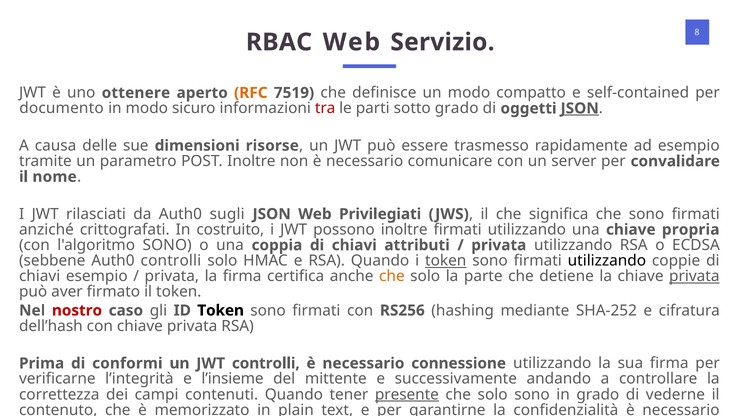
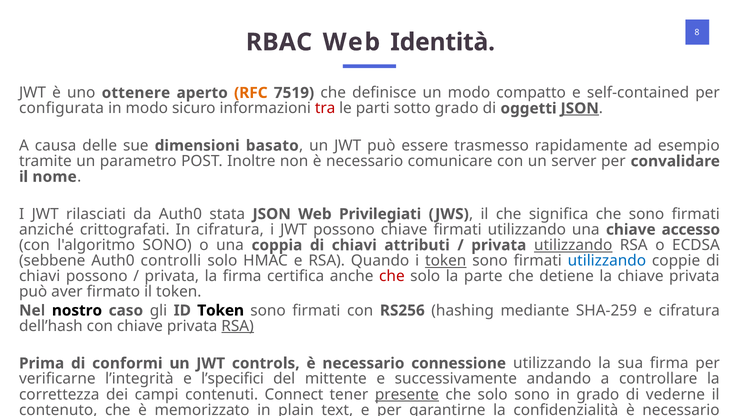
Servizio: Servizio -> Identità
documento: documento -> configurata
risorse: risorse -> basato
sugli: sugli -> stata
In costruito: costruito -> cifratura
possono inoltre: inoltre -> chiave
propria: propria -> accesso
utilizzando at (573, 245) underline: none -> present
utilizzando at (607, 261) colour: black -> blue
chiavi esempio: esempio -> possono
che at (392, 276) colour: orange -> red
privata at (694, 276) underline: present -> none
nostro colour: red -> black
SHA-252: SHA-252 -> SHA-259
RSA at (238, 326) underline: none -> present
JWT controlli: controlli -> controls
l’insieme: l’insieme -> l’specifici
contenuti Quando: Quando -> Connect
